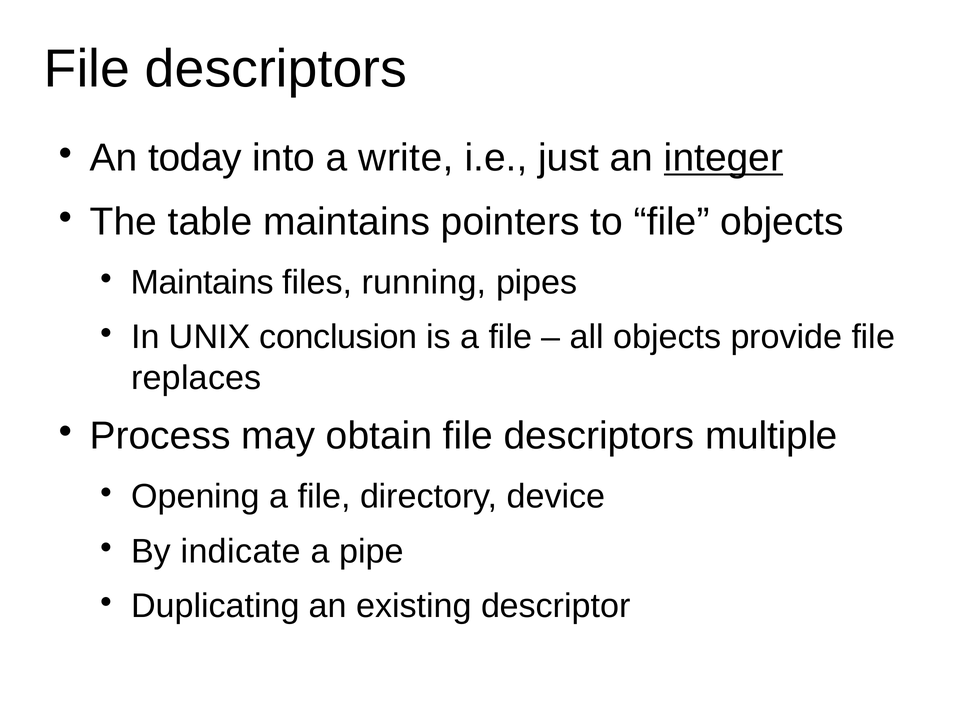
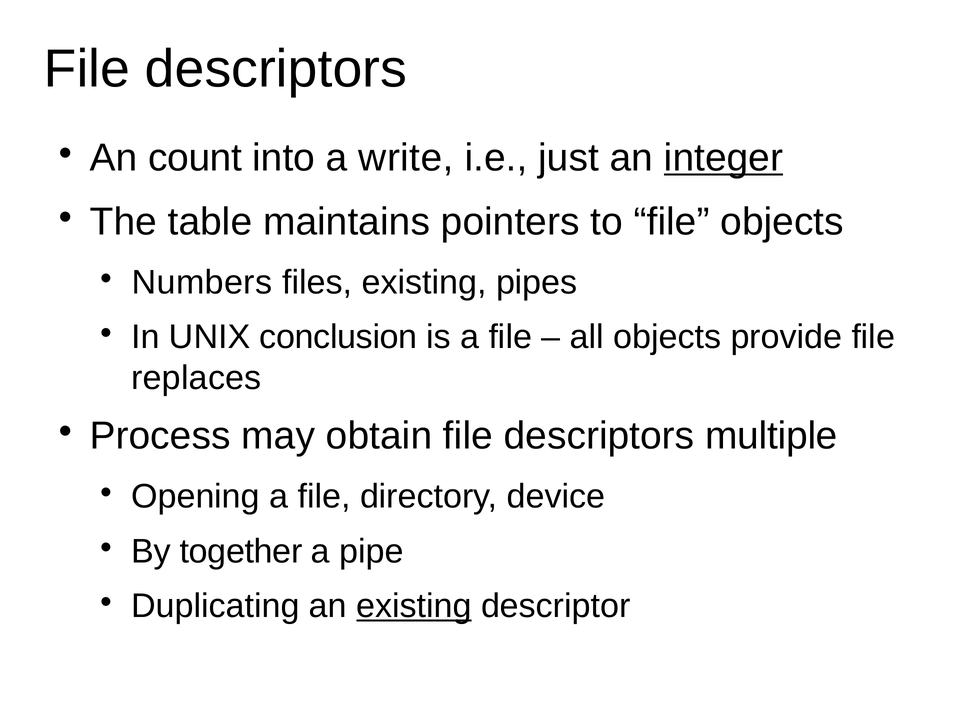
today: today -> count
Maintains at (202, 282): Maintains -> Numbers
files running: running -> existing
indicate: indicate -> together
existing at (414, 606) underline: none -> present
